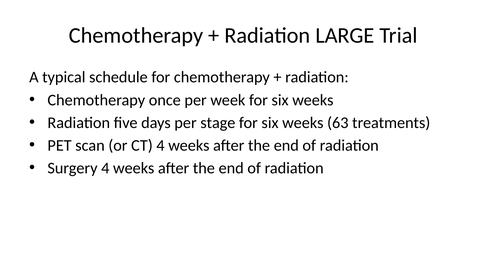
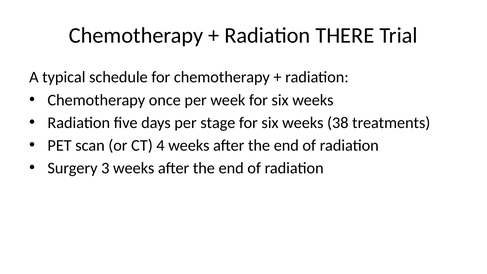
LARGE: LARGE -> THERE
63: 63 -> 38
Surgery 4: 4 -> 3
